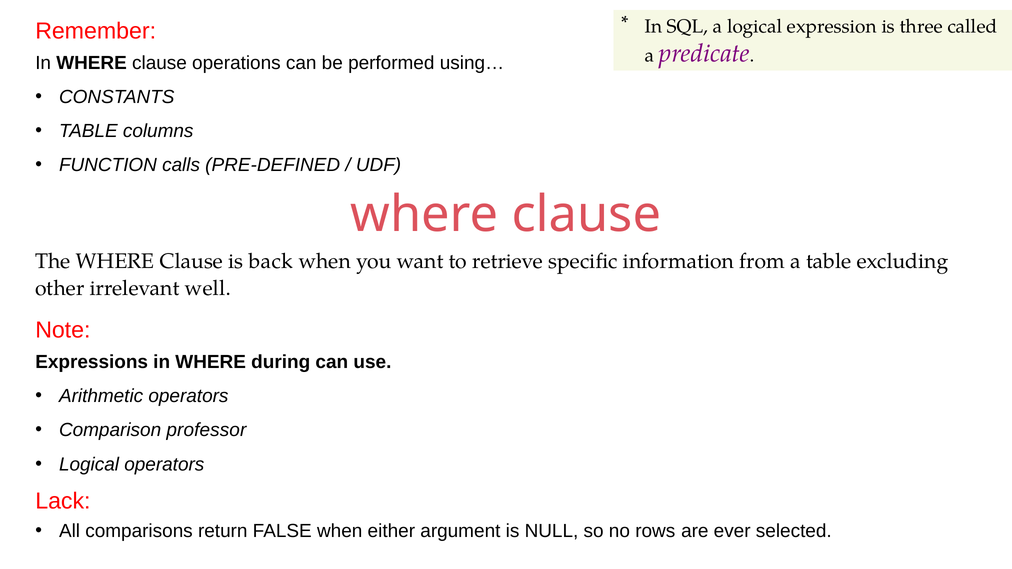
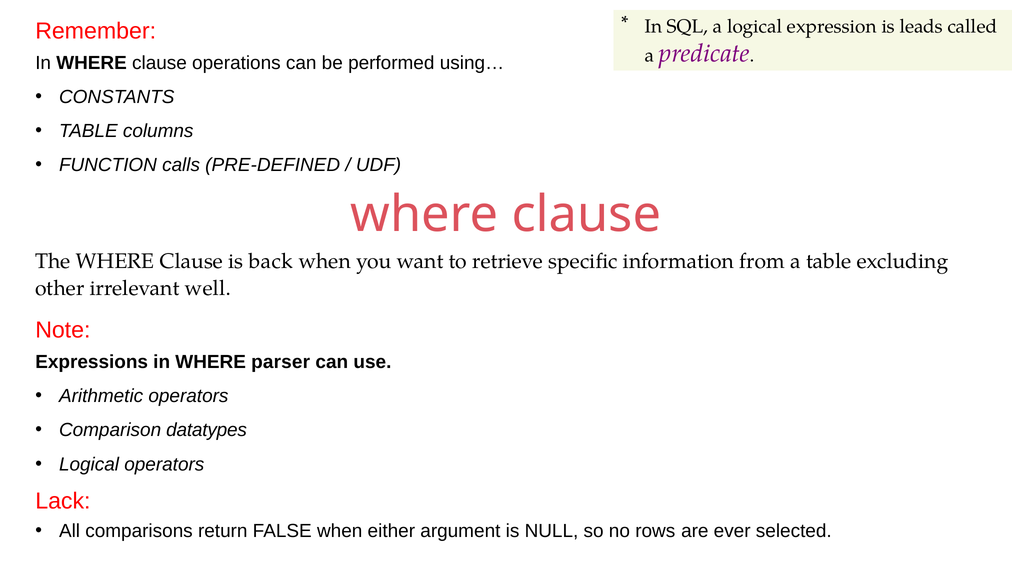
three: three -> leads
during: during -> parser
professor: professor -> datatypes
